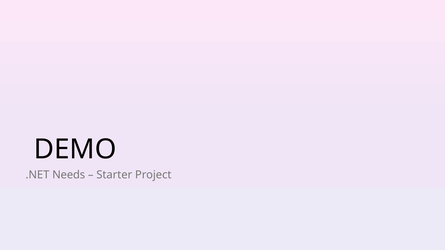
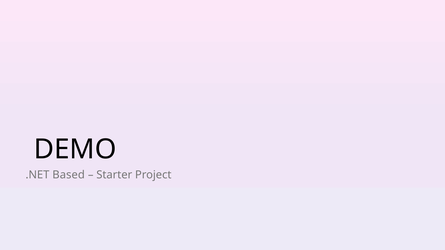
Needs: Needs -> Based
